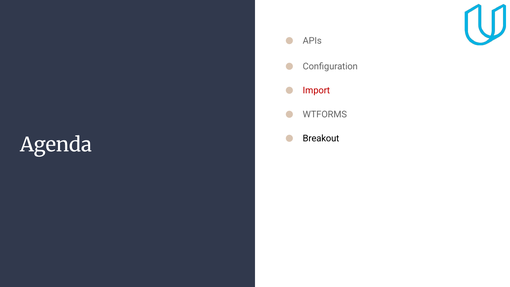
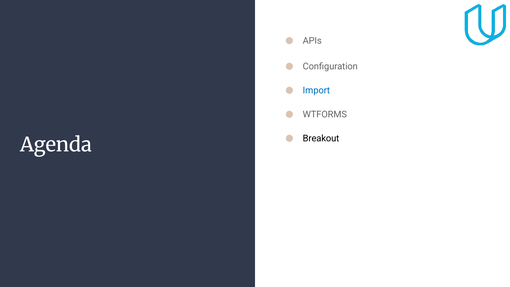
Import colour: red -> blue
